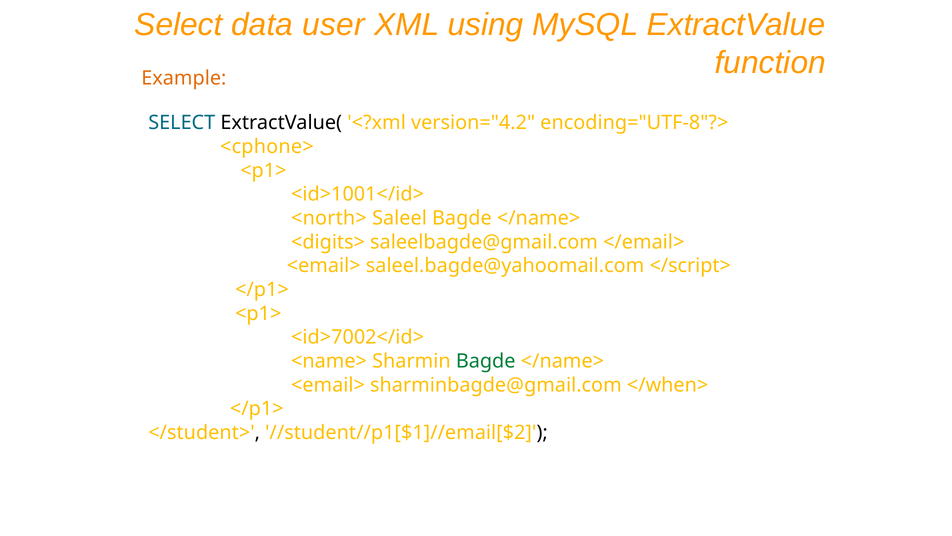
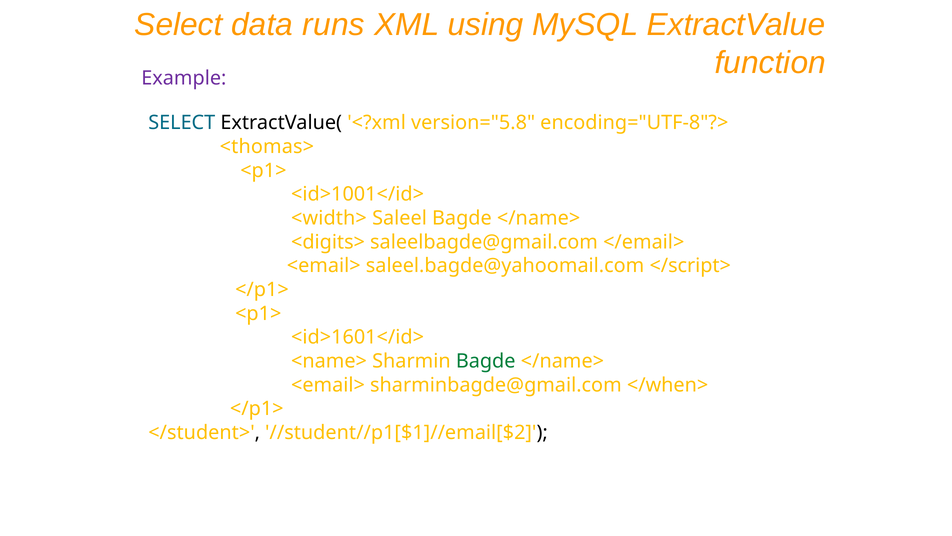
user: user -> runs
Example colour: orange -> purple
version="4.2: version="4.2 -> version="5.8
<cphone>: <cphone> -> <thomas>
<north>: <north> -> <width>
<id>7002</id>: <id>7002</id> -> <id>1601</id>
